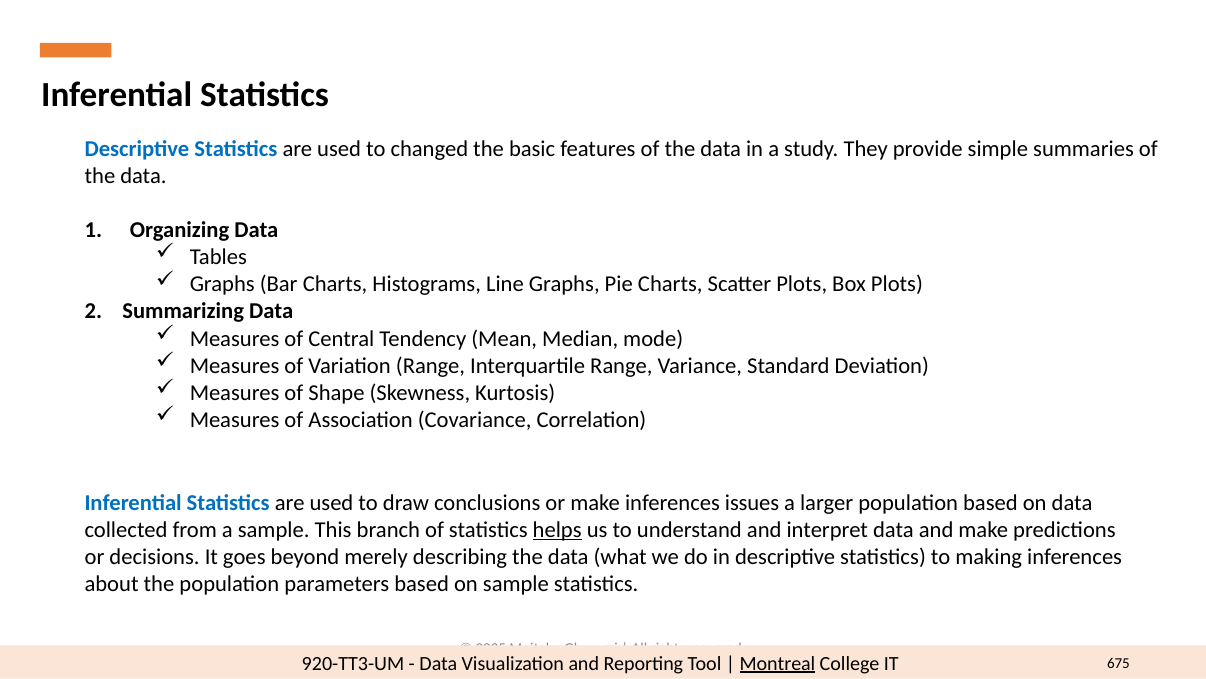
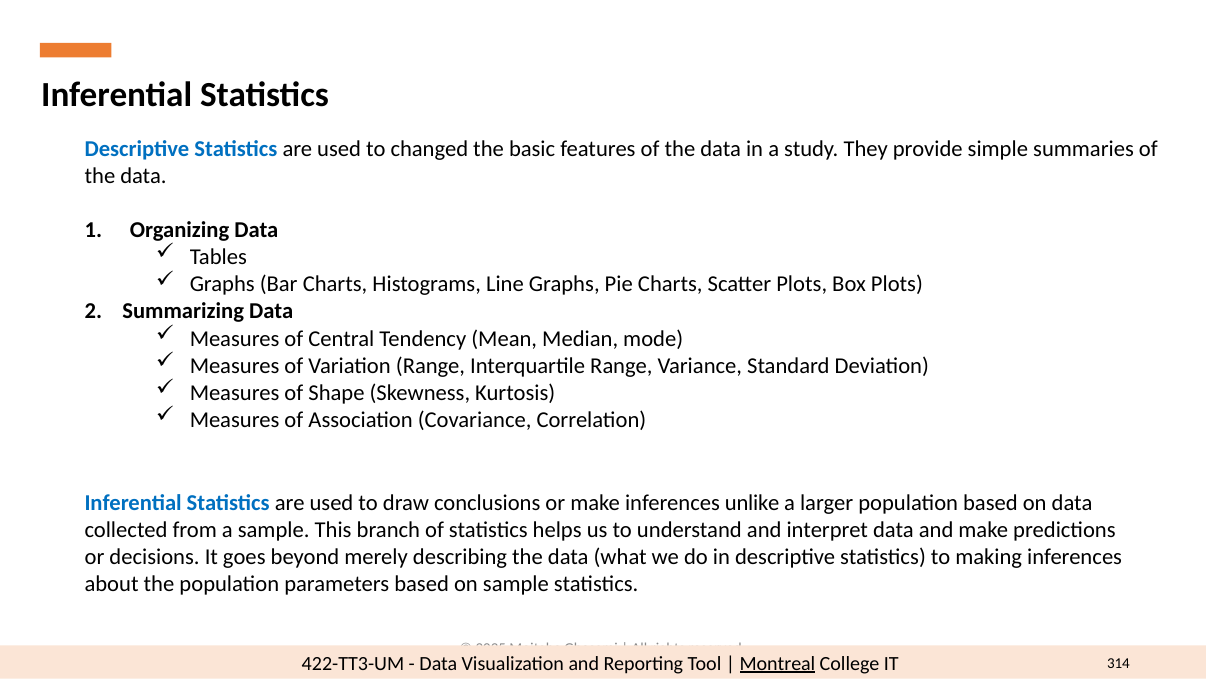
issues: issues -> unlike
helps underline: present -> none
920-TT3-UM: 920-TT3-UM -> 422-TT3-UM
675: 675 -> 314
